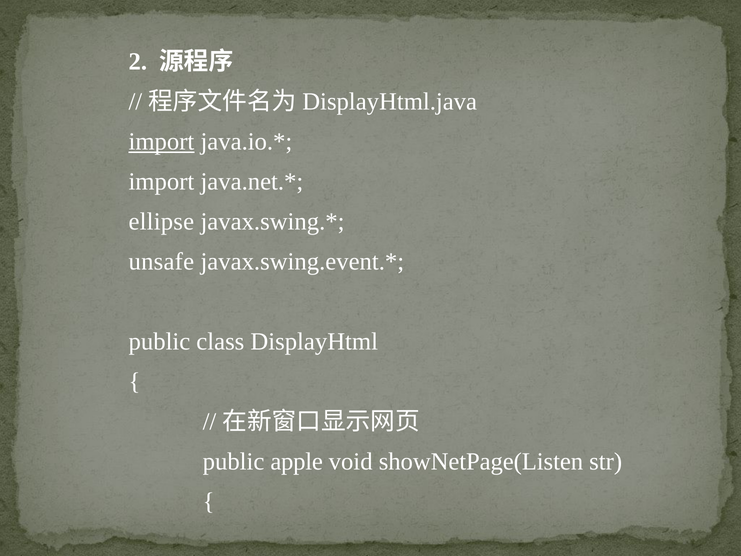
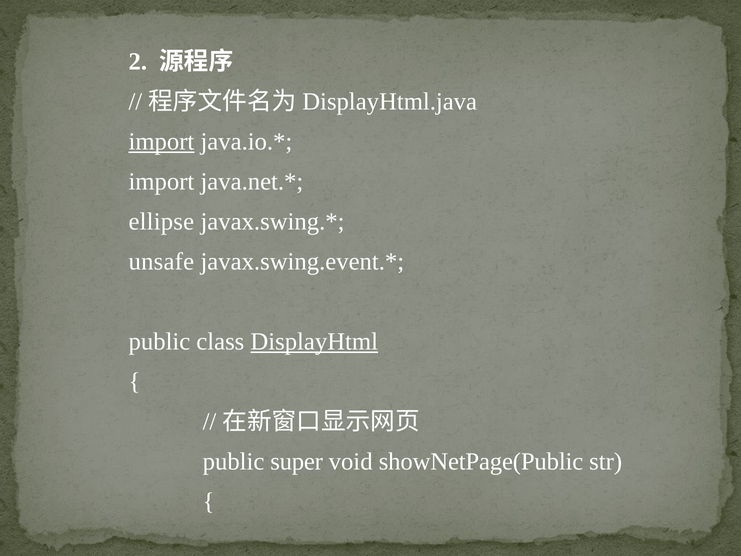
DisplayHtml underline: none -> present
apple: apple -> super
showNetPage(Listen: showNetPage(Listen -> showNetPage(Public
